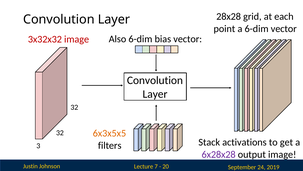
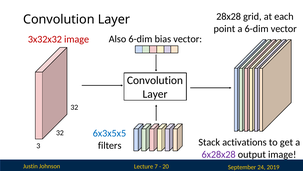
6x3x5x5 colour: orange -> blue
